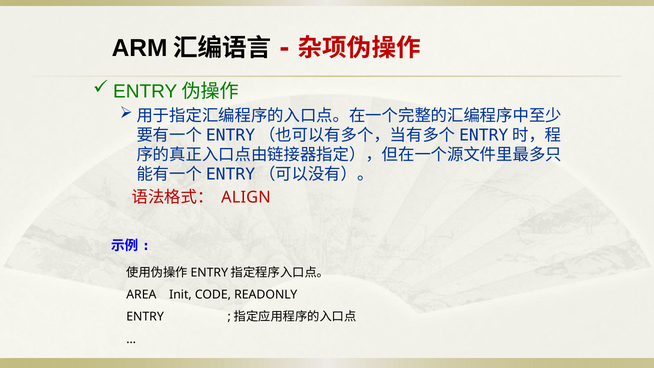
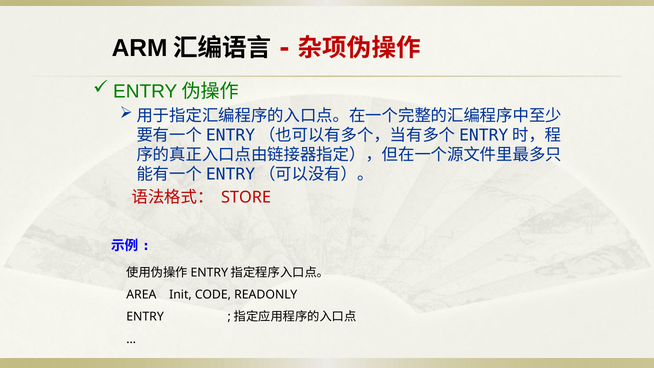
ALIGN: ALIGN -> STORE
